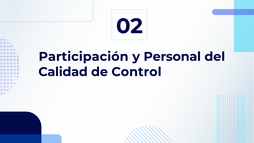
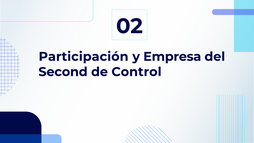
Personal: Personal -> Empresa
Calidad: Calidad -> Second
